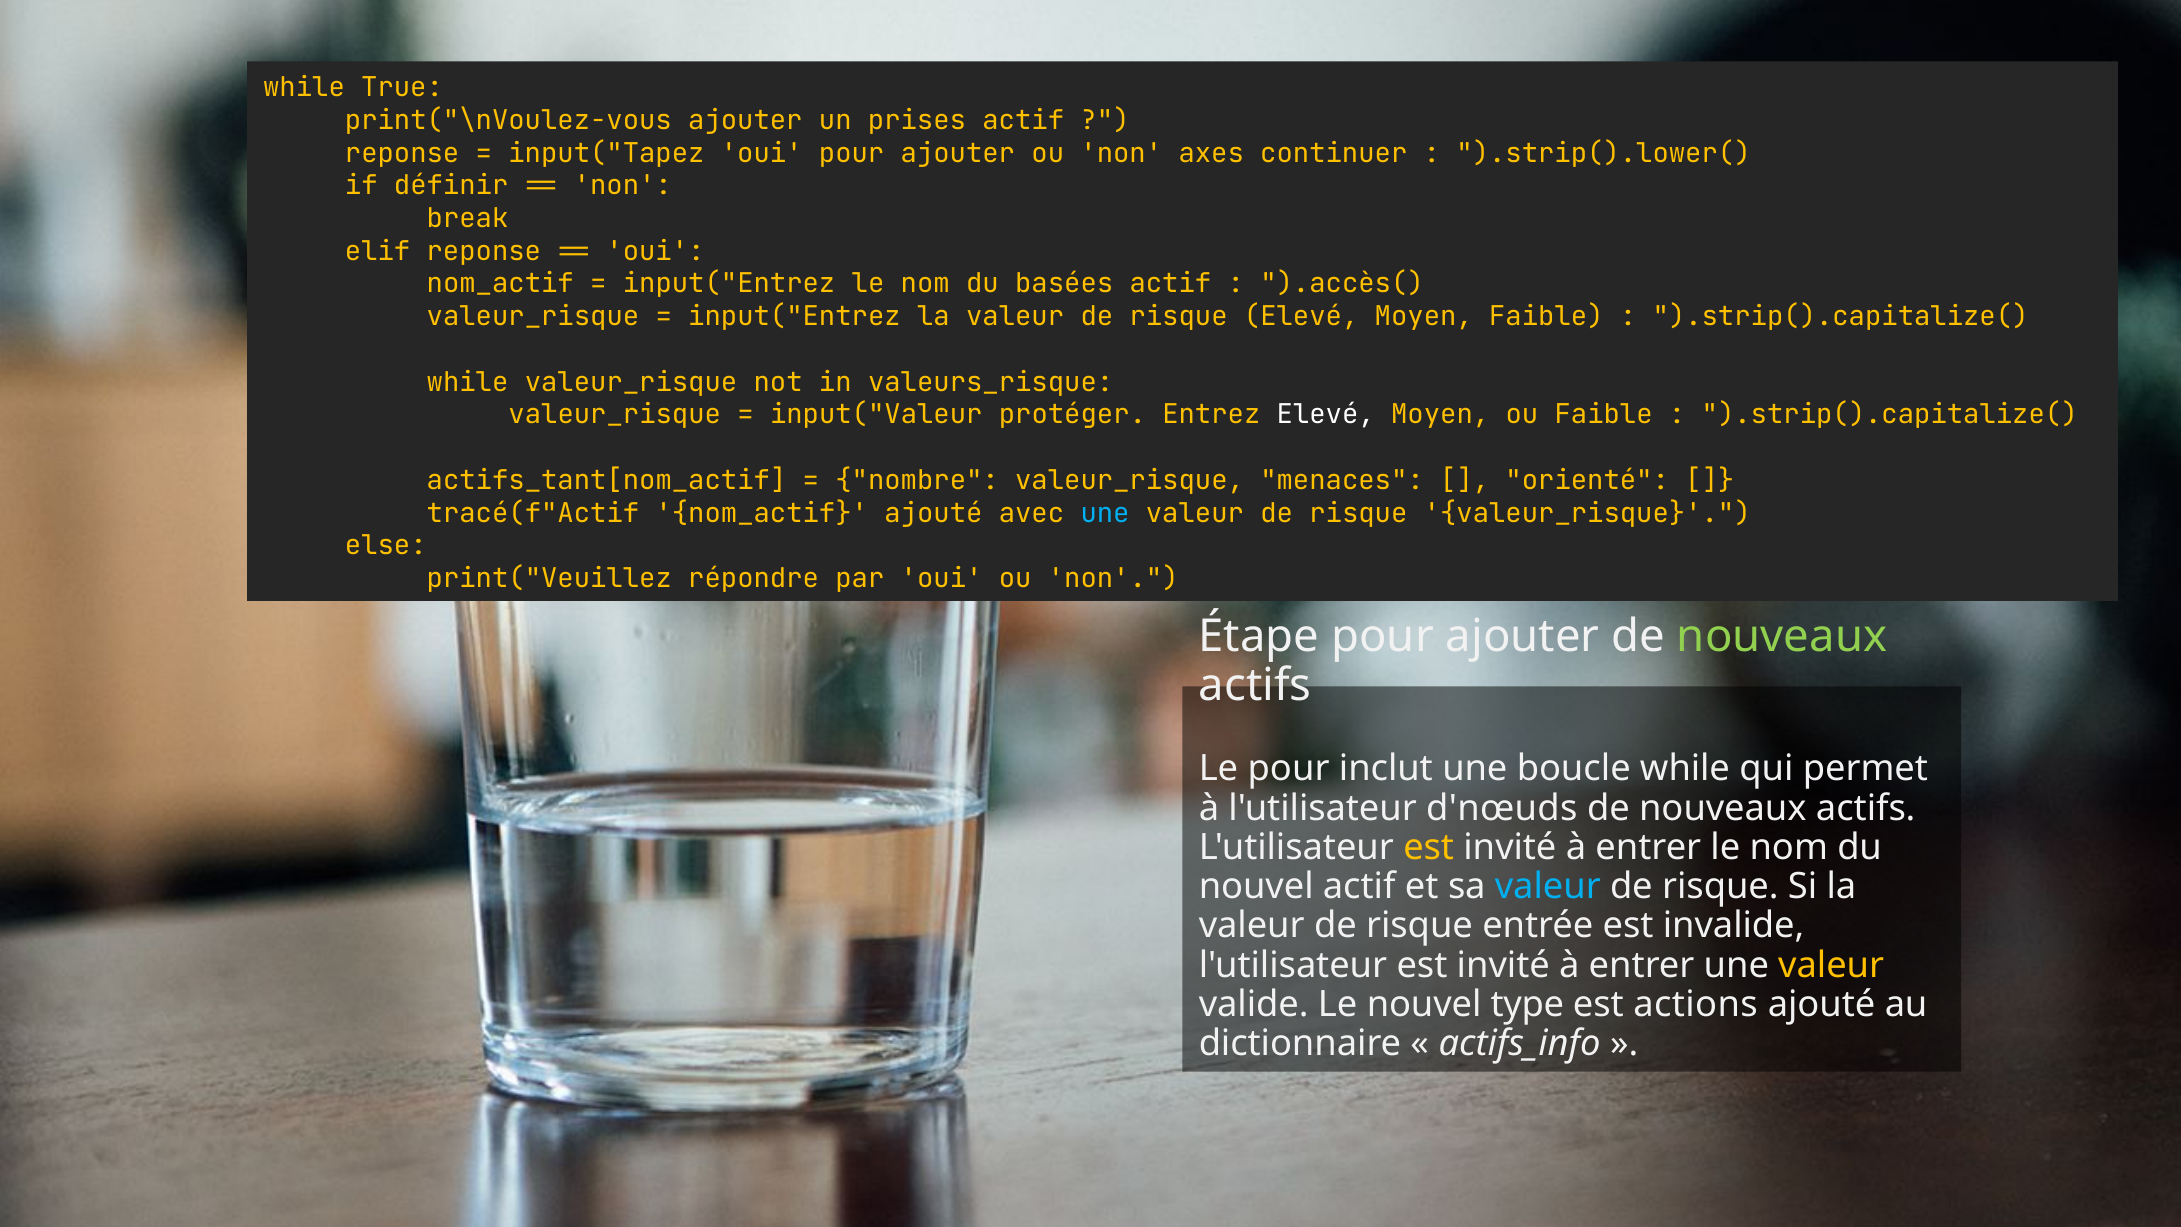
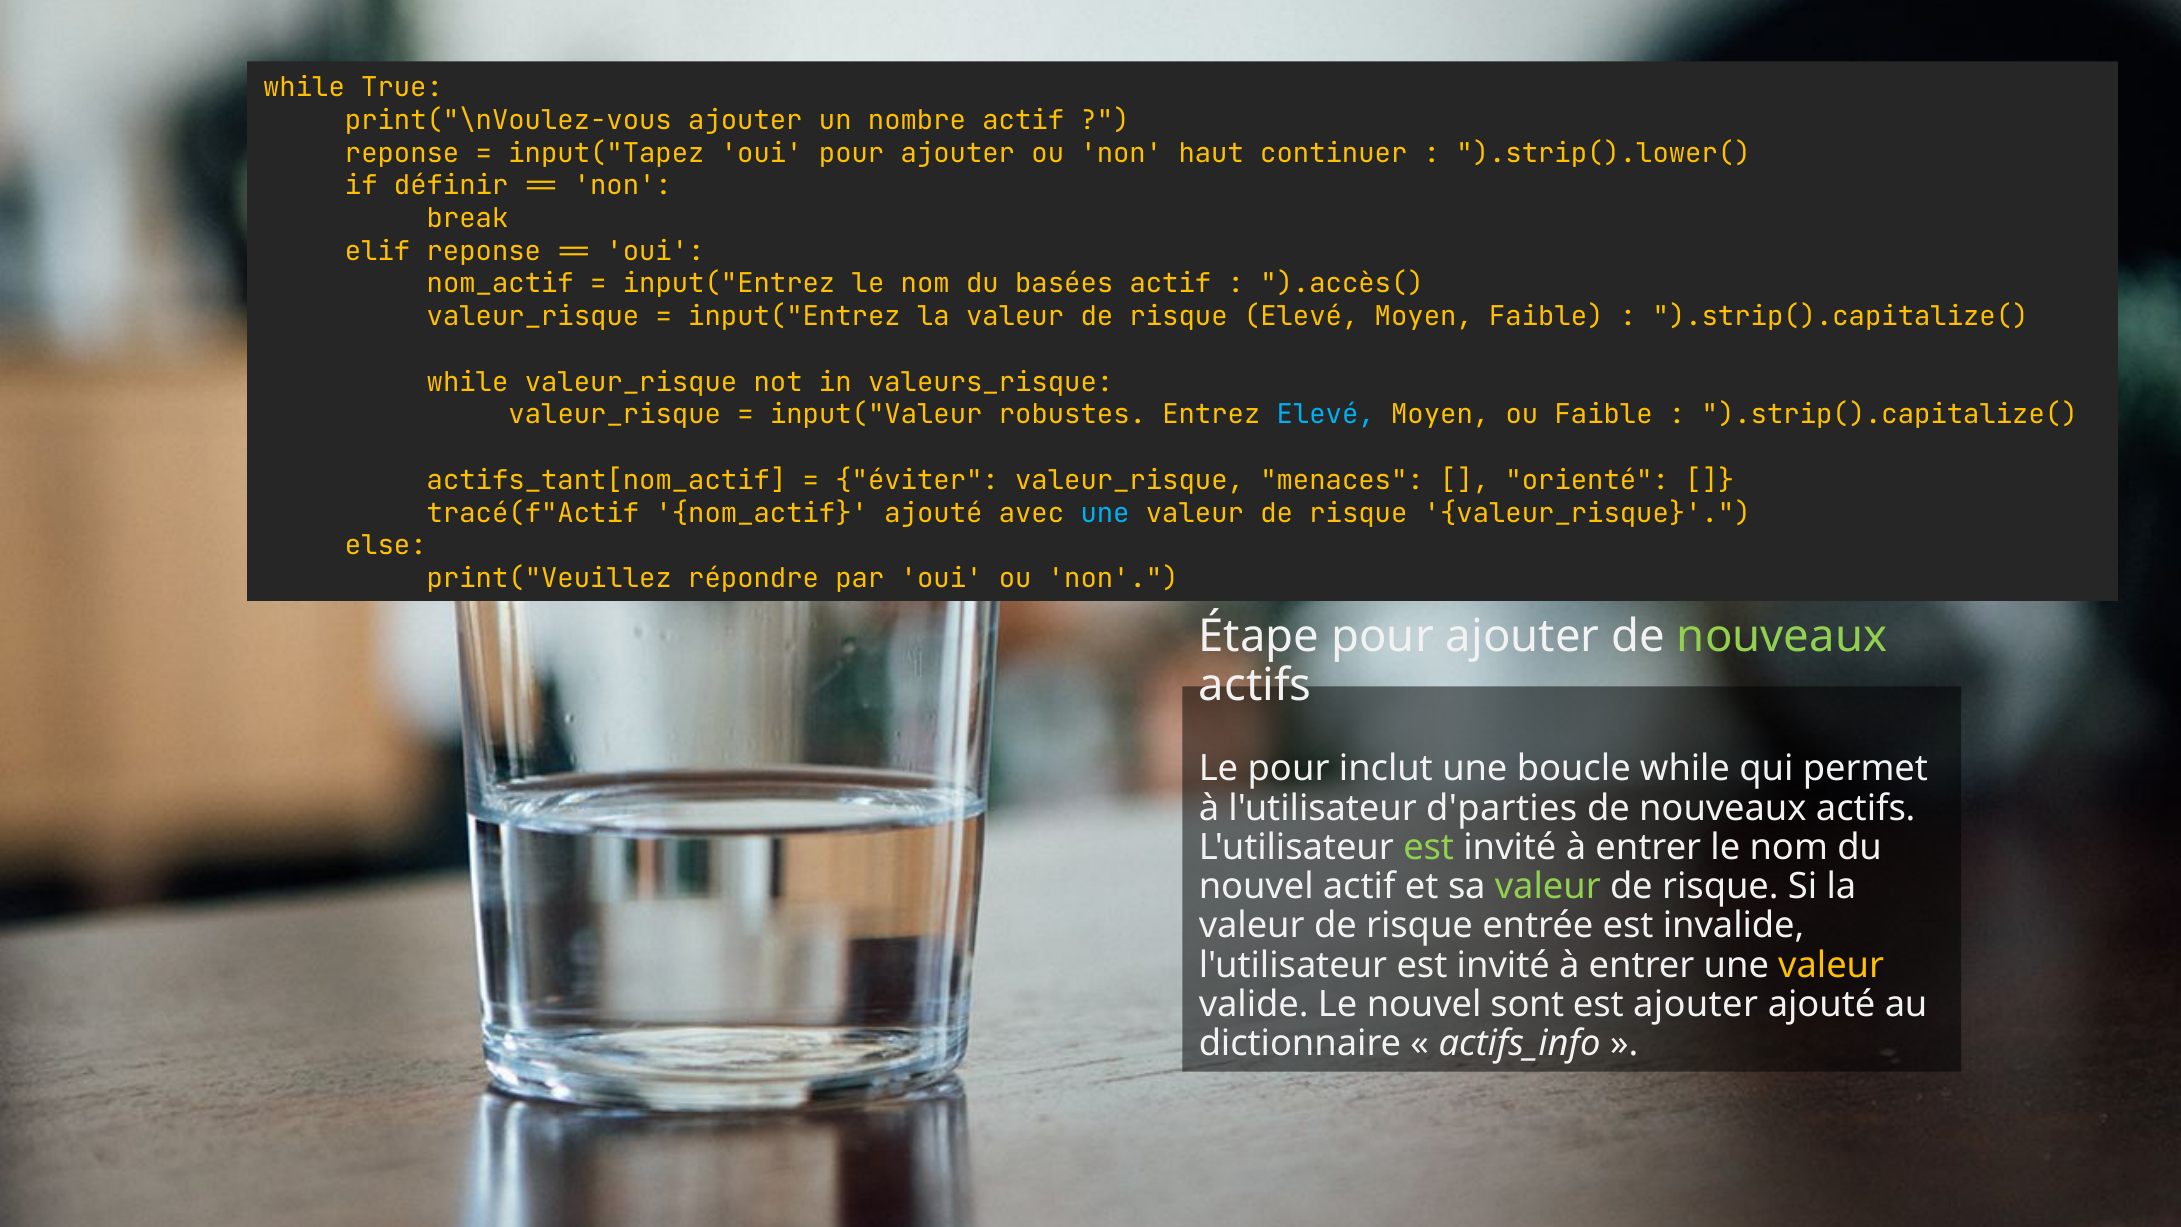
prises: prises -> nombre
axes: axes -> haut
protéger: protéger -> robustes
Elevé at (1326, 415) colour: white -> light blue
nombre: nombre -> éviter
d'nœuds: d'nœuds -> d'parties
est at (1429, 847) colour: yellow -> light green
valeur at (1548, 887) colour: light blue -> light green
type: type -> sont
est actions: actions -> ajouter
